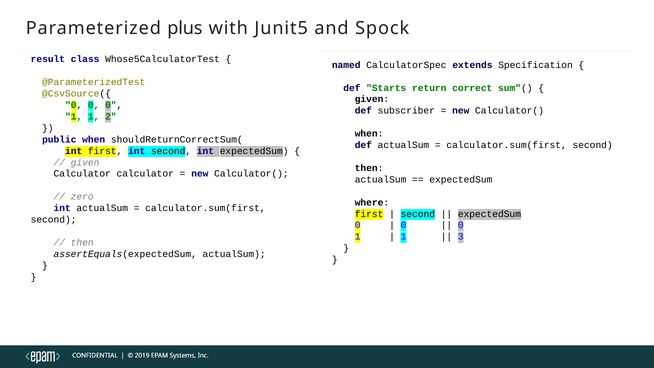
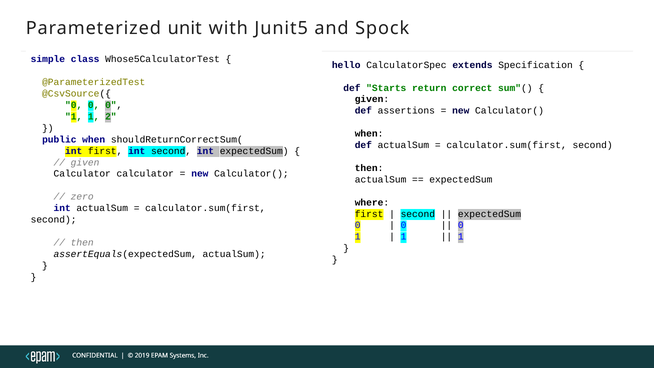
plus: plus -> unit
result: result -> simple
named: named -> hello
subscriber: subscriber -> assertions
3 at (461, 237): 3 -> 1
